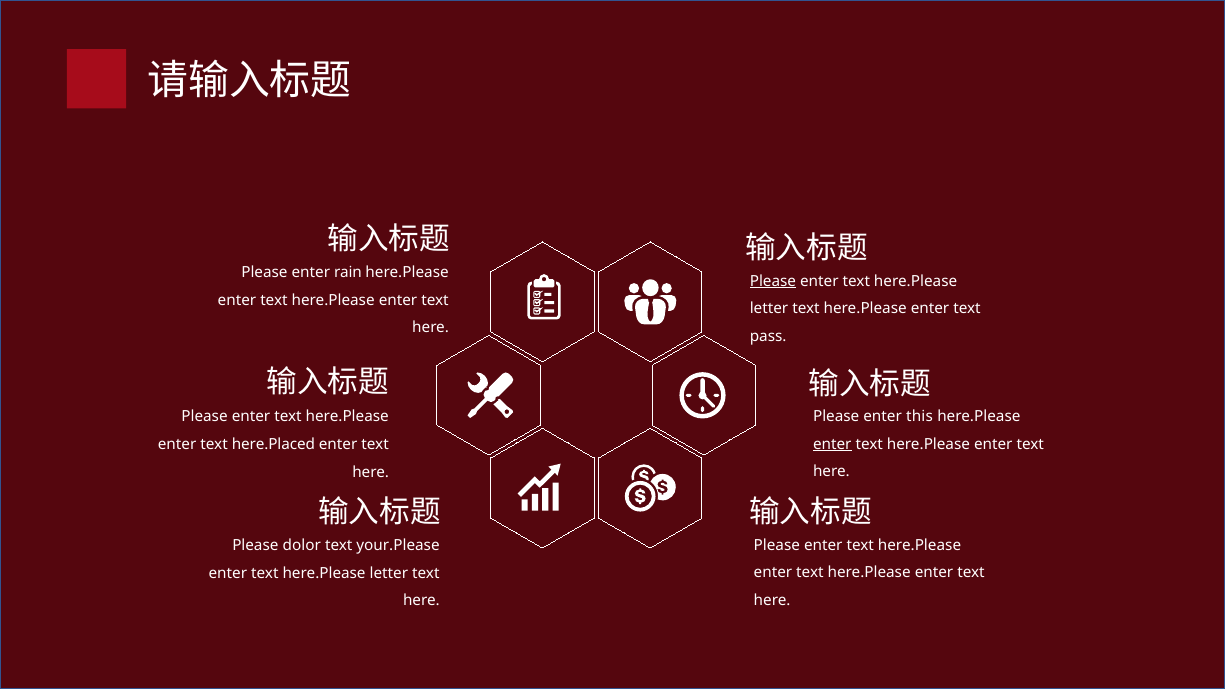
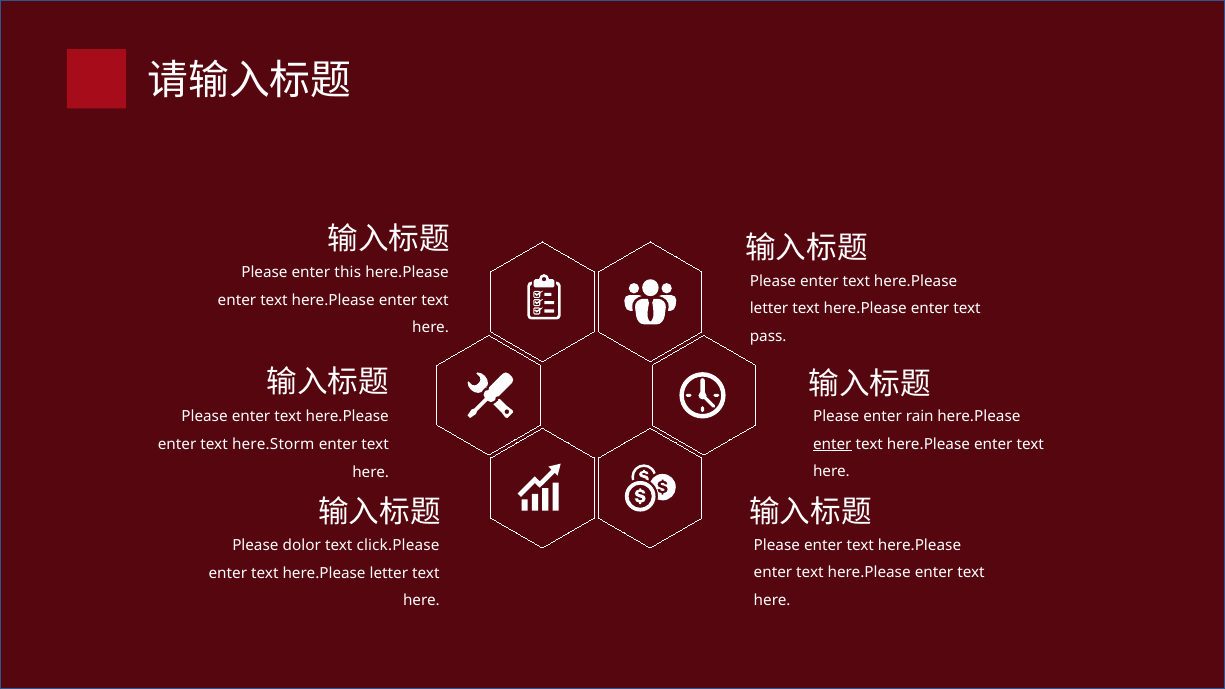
rain: rain -> this
Please at (773, 281) underline: present -> none
this: this -> rain
here.Placed: here.Placed -> here.Storm
your.Please: your.Please -> click.Please
